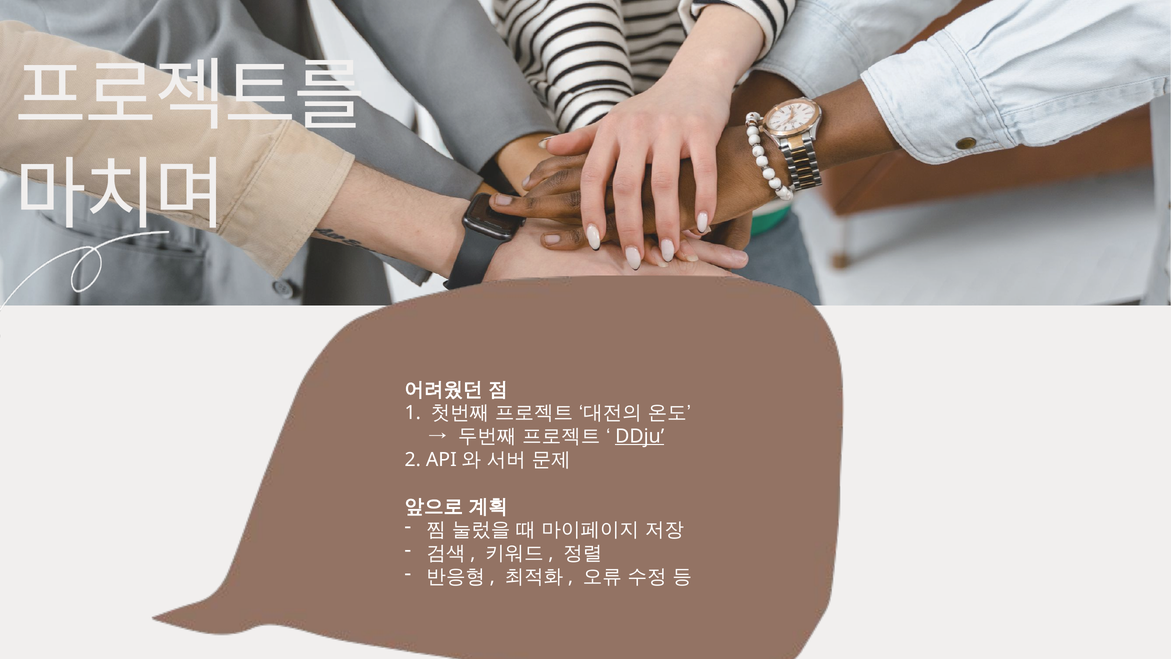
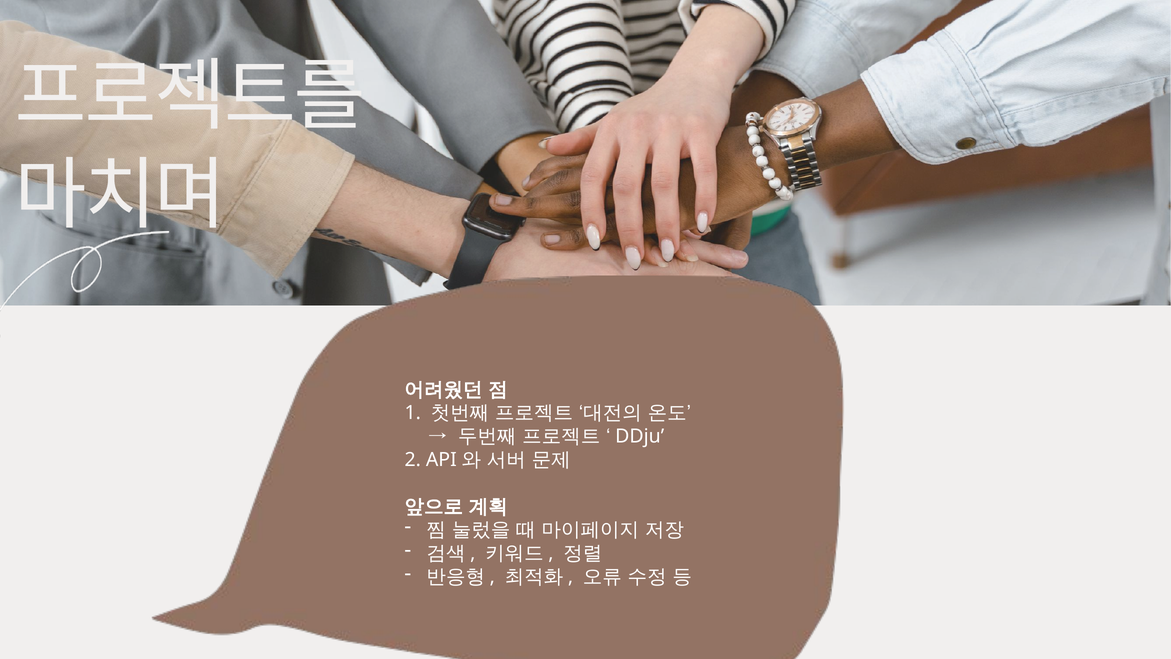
DDju underline: present -> none
